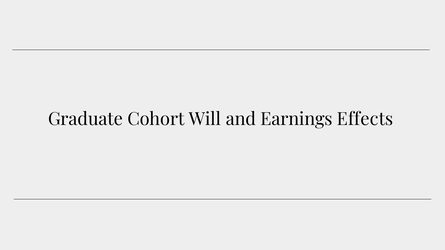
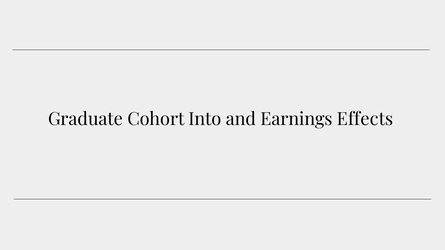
Will: Will -> Into
